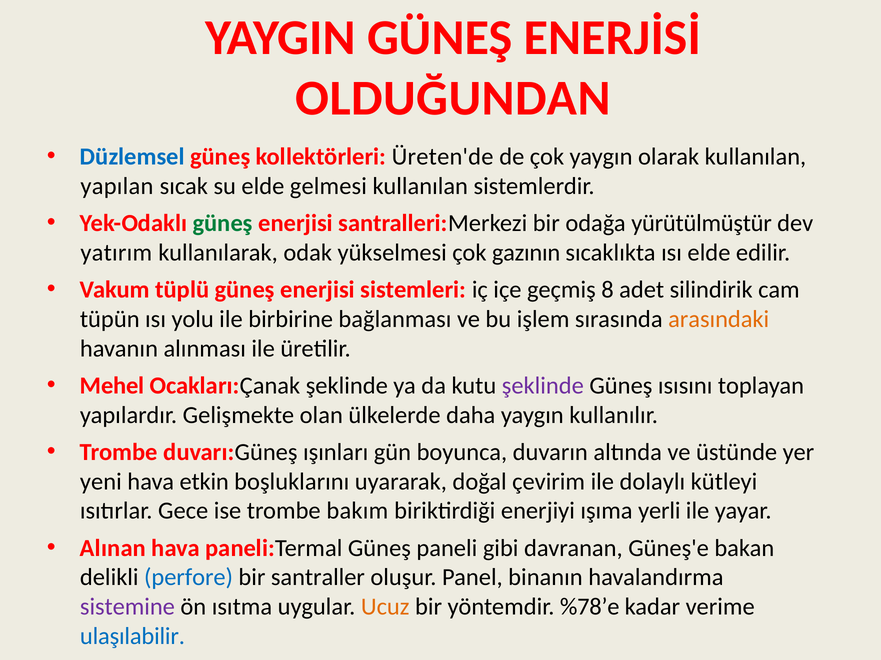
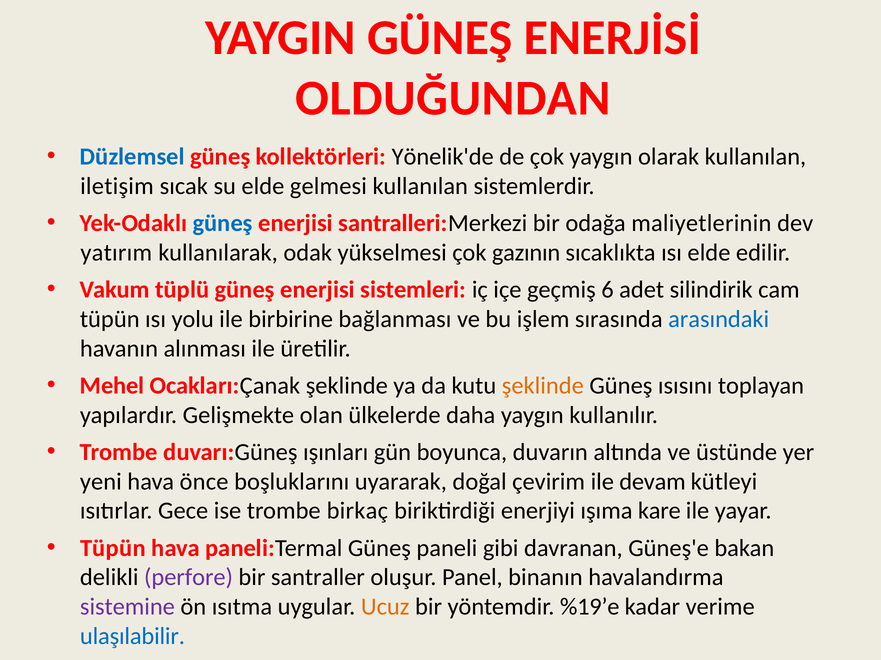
Üreten'de: Üreten'de -> Yönelik'de
yapılan: yapılan -> iletişim
güneş at (223, 224) colour: green -> blue
yürütülmüştür: yürütülmüştür -> maliyetlerinin
8: 8 -> 6
arasındaki colour: orange -> blue
şeklinde at (543, 386) colour: purple -> orange
etkin: etkin -> önce
dolaylı: dolaylı -> devam
bakım: bakım -> birkaç
yerli: yerli -> kare
Alınan at (113, 549): Alınan -> Tüpün
perfore colour: blue -> purple
%78’e: %78’e -> %19’e
